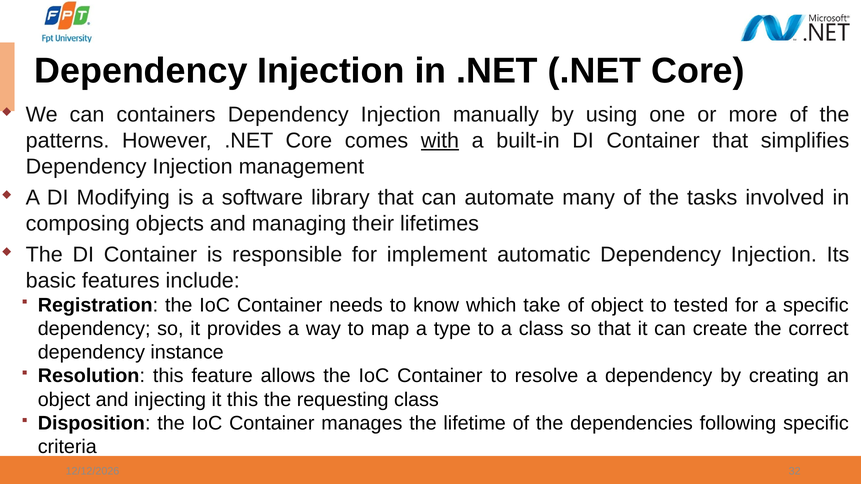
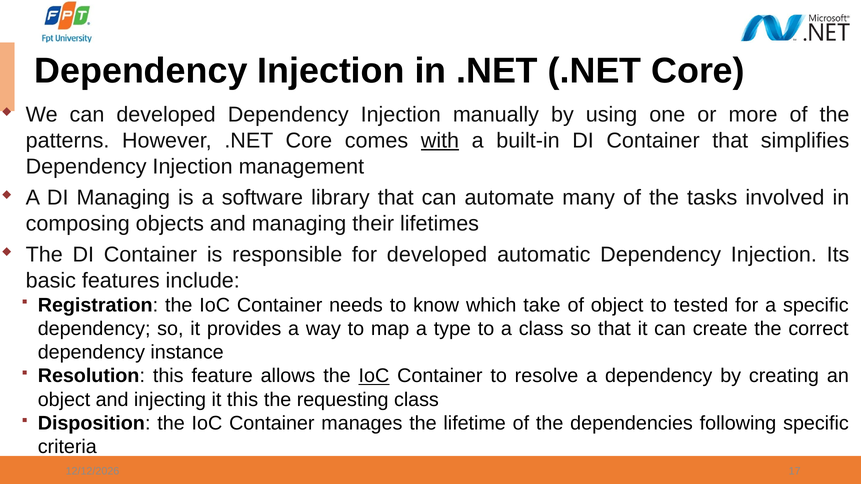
can containers: containers -> developed
DI Modifying: Modifying -> Managing
for implement: implement -> developed
IoC at (374, 376) underline: none -> present
32: 32 -> 17
